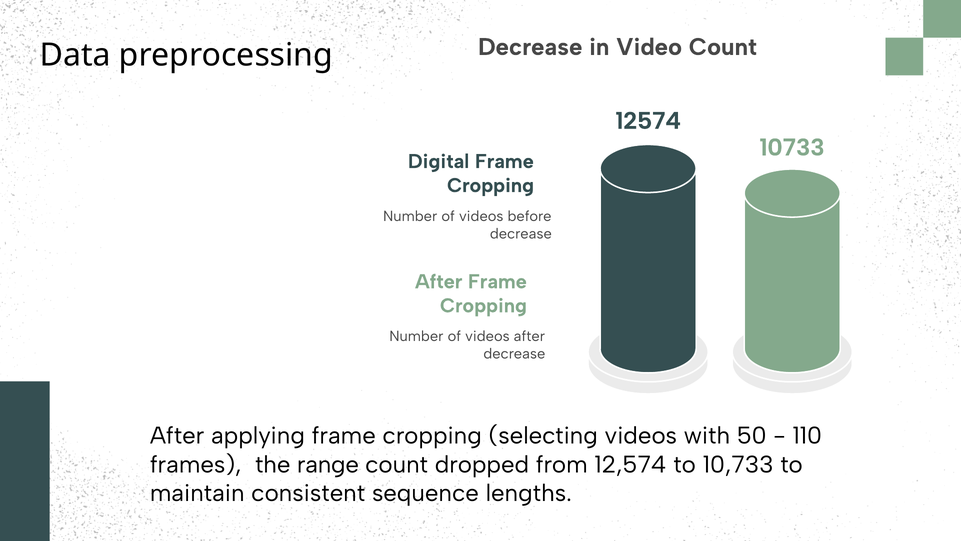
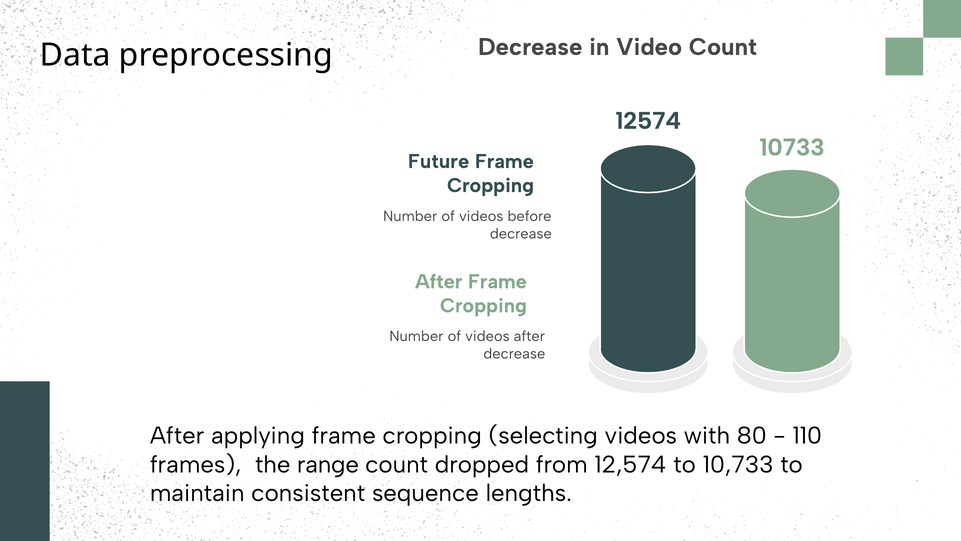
Digital: Digital -> Future
50: 50 -> 80
